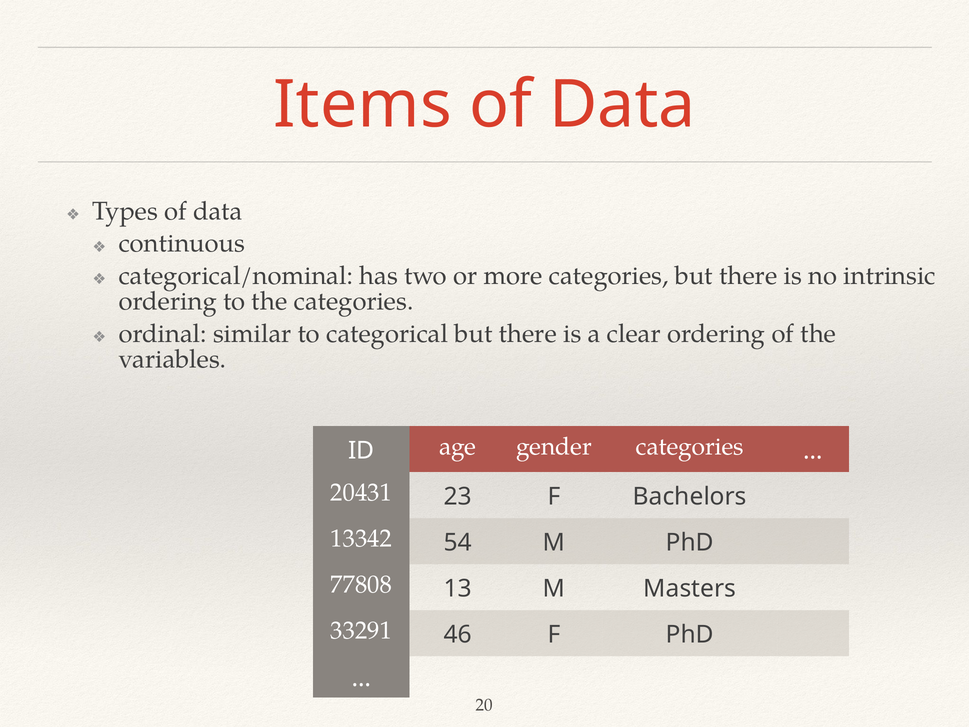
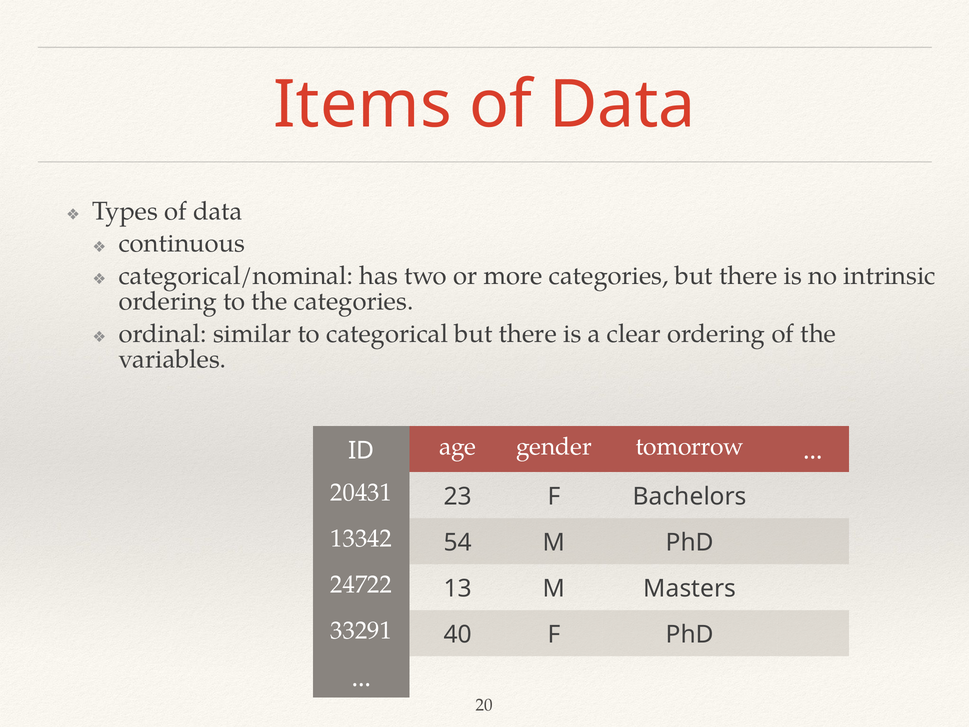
gender categories: categories -> tomorrow
77808: 77808 -> 24722
46: 46 -> 40
